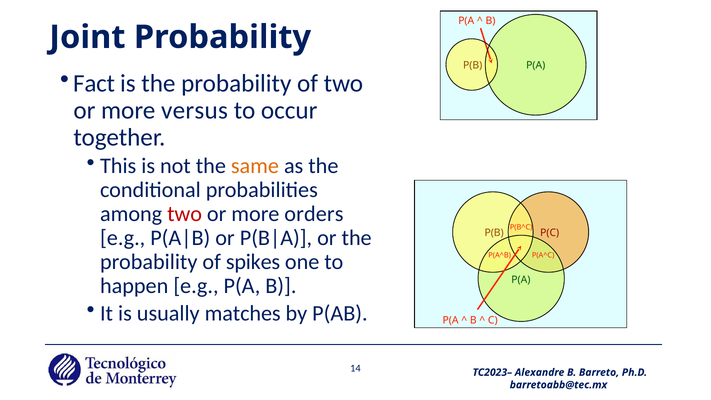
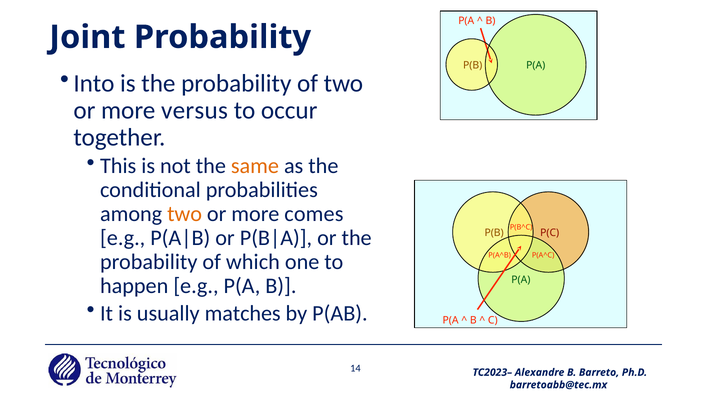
Fact: Fact -> Into
two at (185, 214) colour: red -> orange
orders: orders -> comes
spikes: spikes -> which
